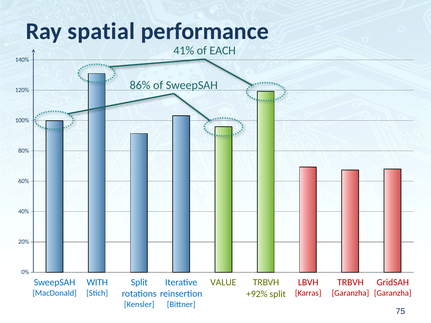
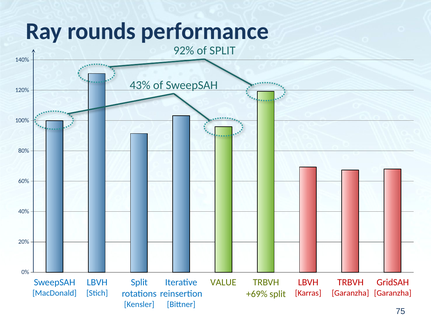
spatial: spatial -> rounds
41%: 41% -> 92%
of EACH: EACH -> SPLIT
86%: 86% -> 43%
WITH at (97, 283): WITH -> LBVH
+92%: +92% -> +69%
